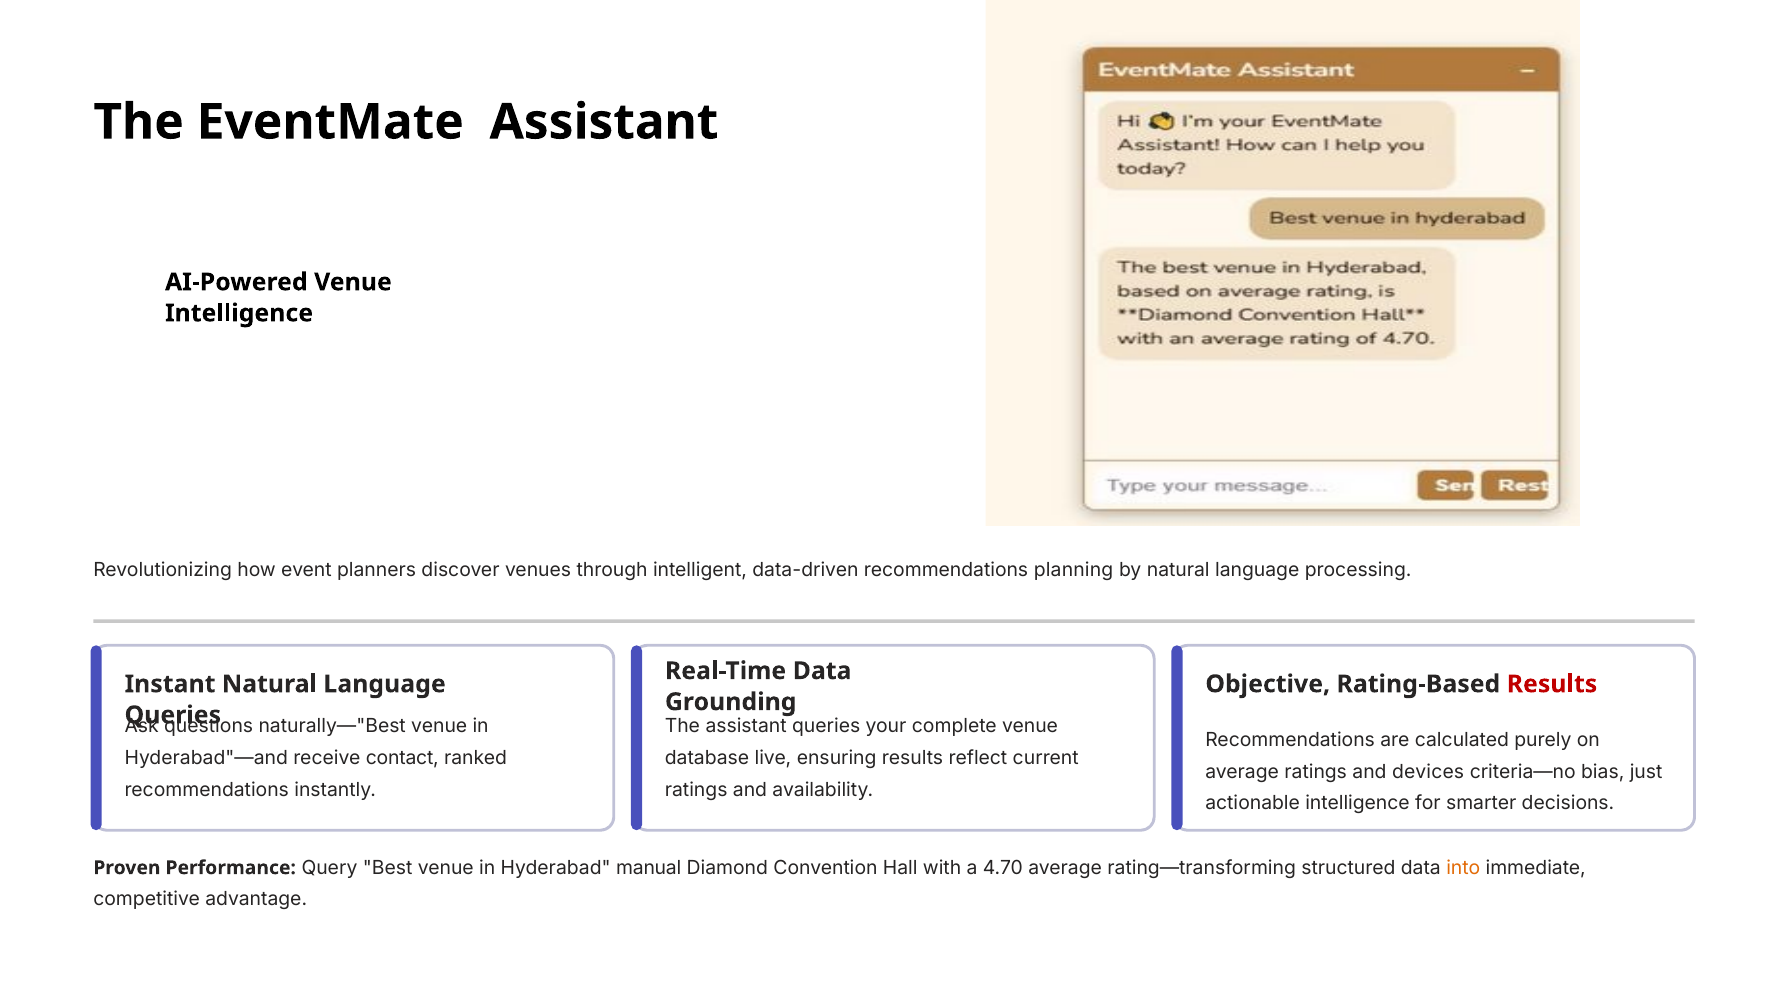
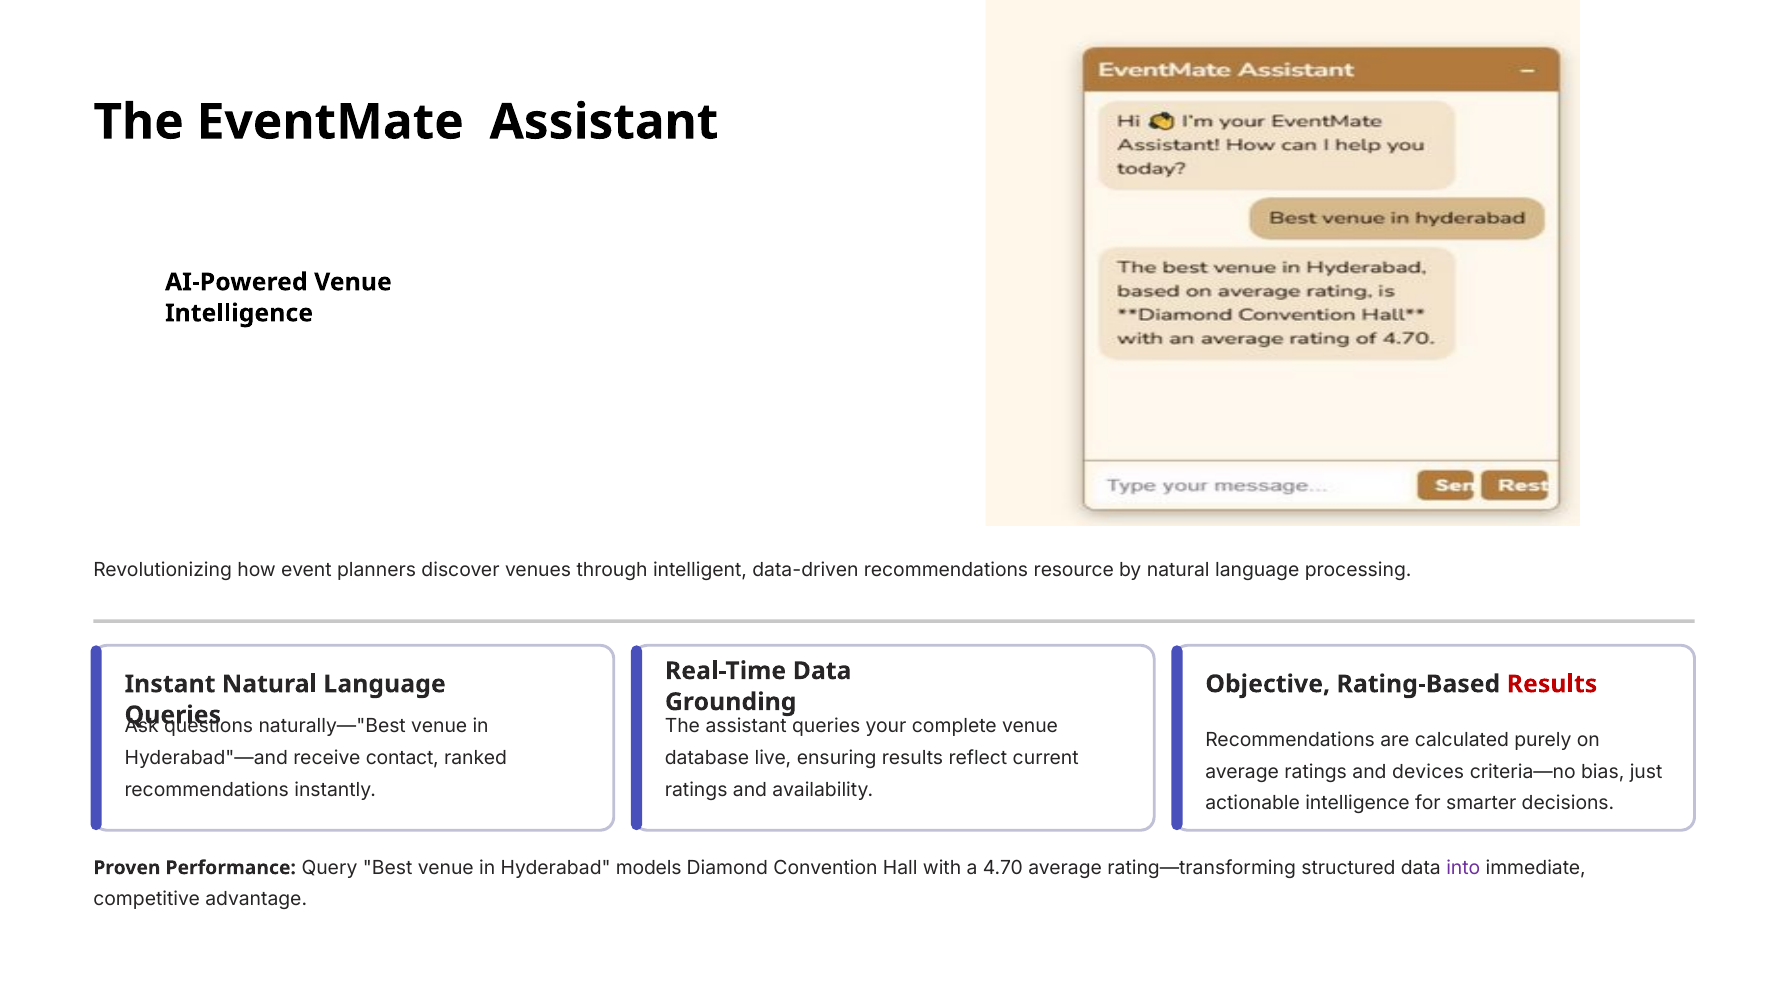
planning: planning -> resource
manual: manual -> models
into colour: orange -> purple
